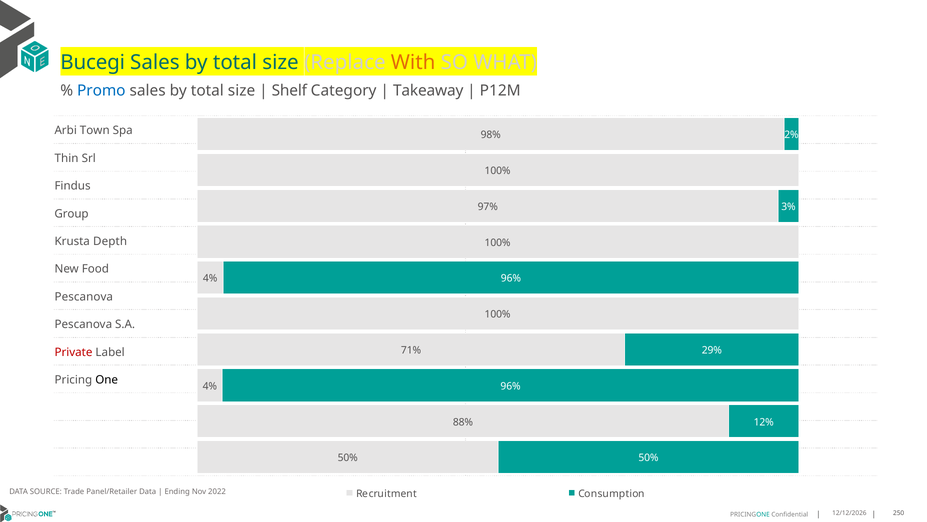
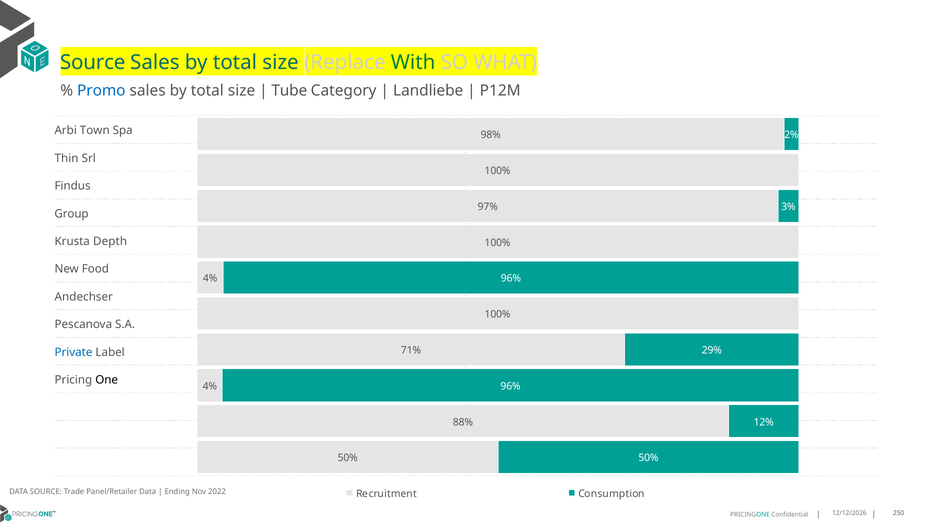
Bucegi at (93, 62): Bucegi -> Source
With colour: orange -> green
Shelf: Shelf -> Tube
Takeaway: Takeaway -> Landliebe
Pescanova at (84, 296): Pescanova -> Andechser
Private colour: red -> blue
